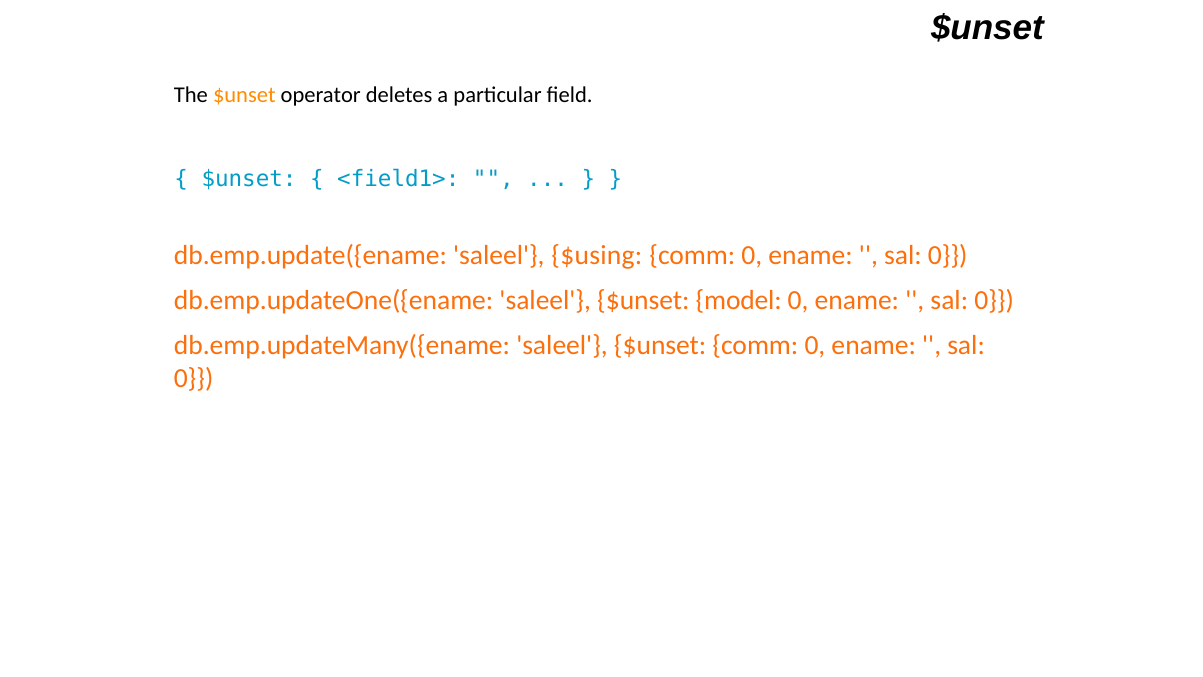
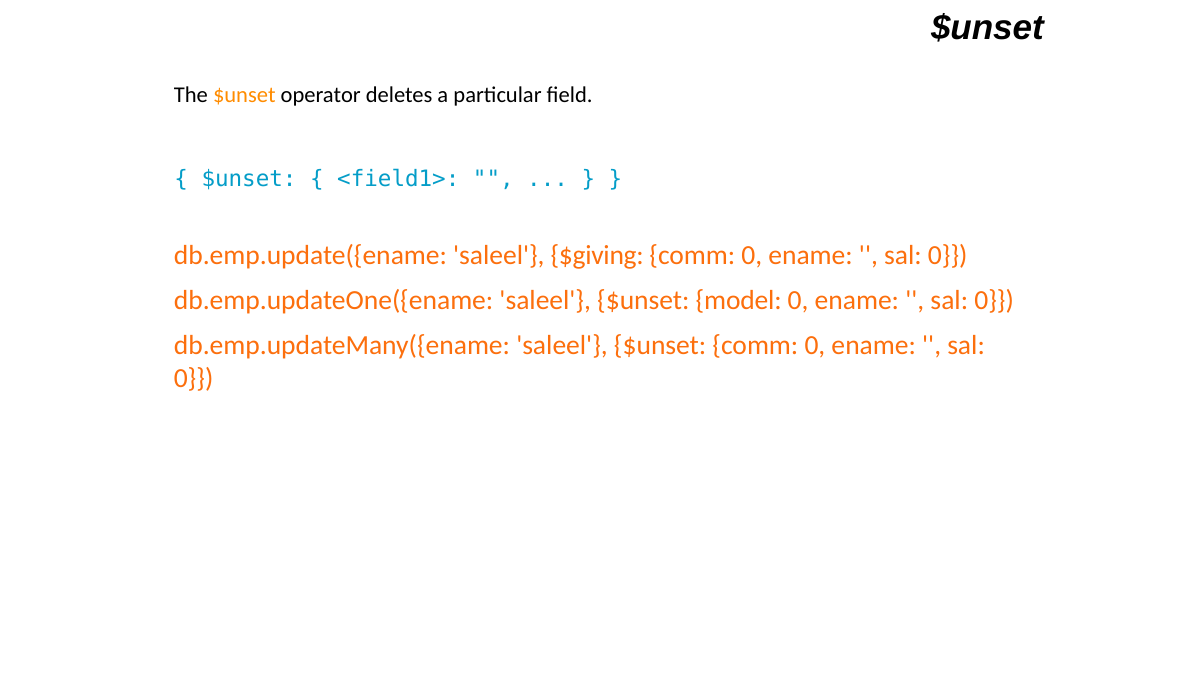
$using: $using -> $giving
